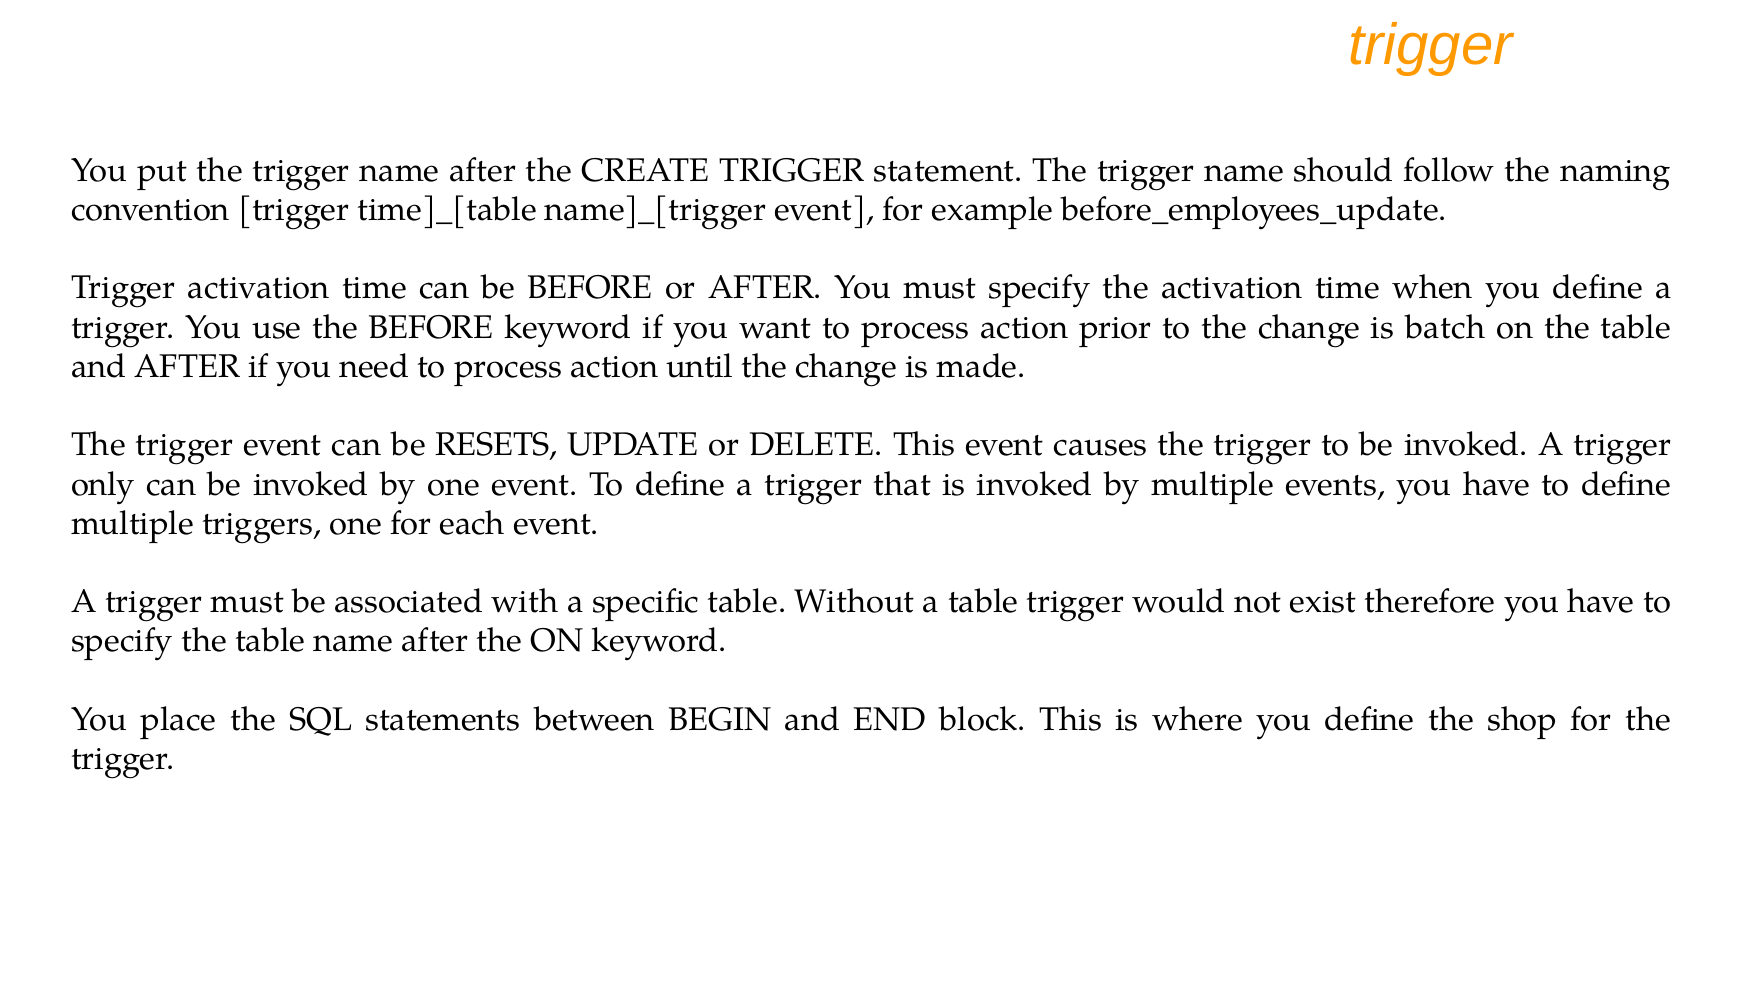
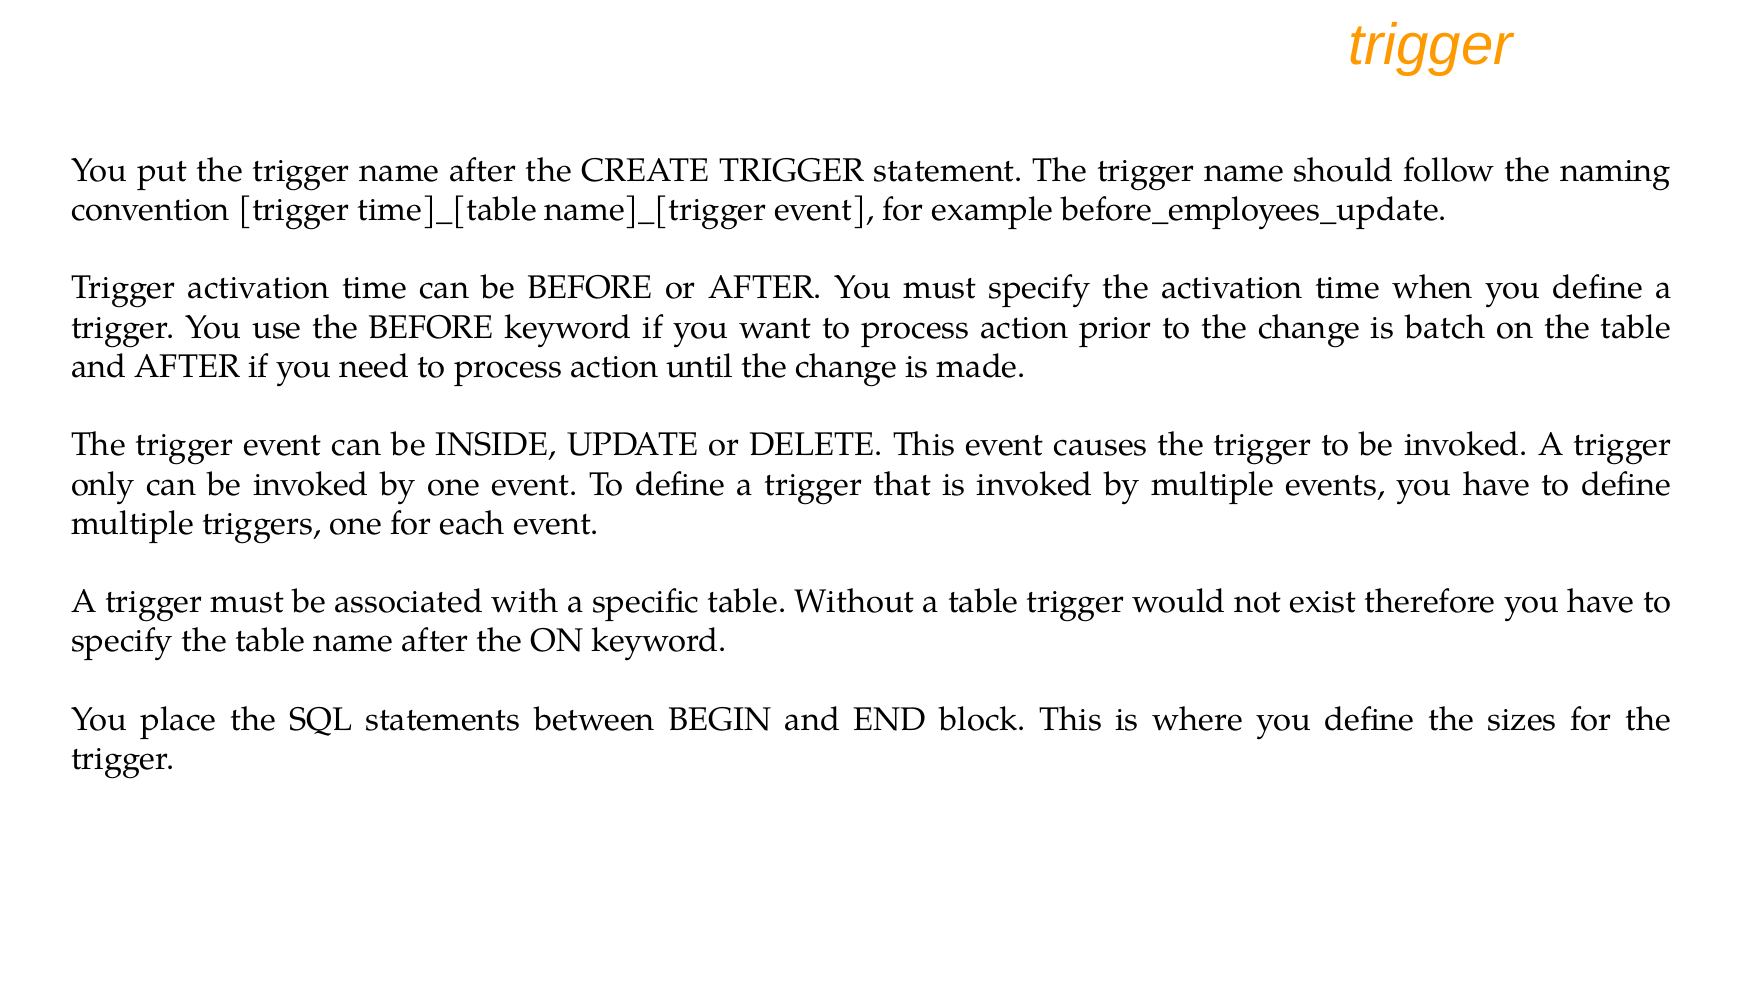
RESETS: RESETS -> INSIDE
shop: shop -> sizes
